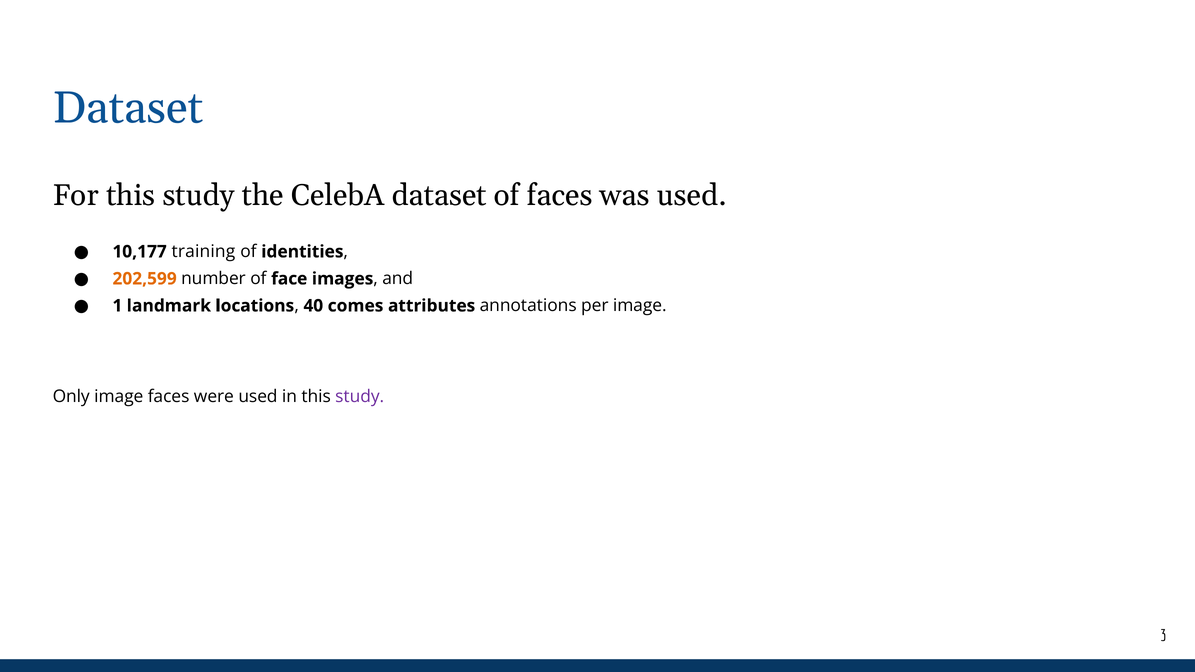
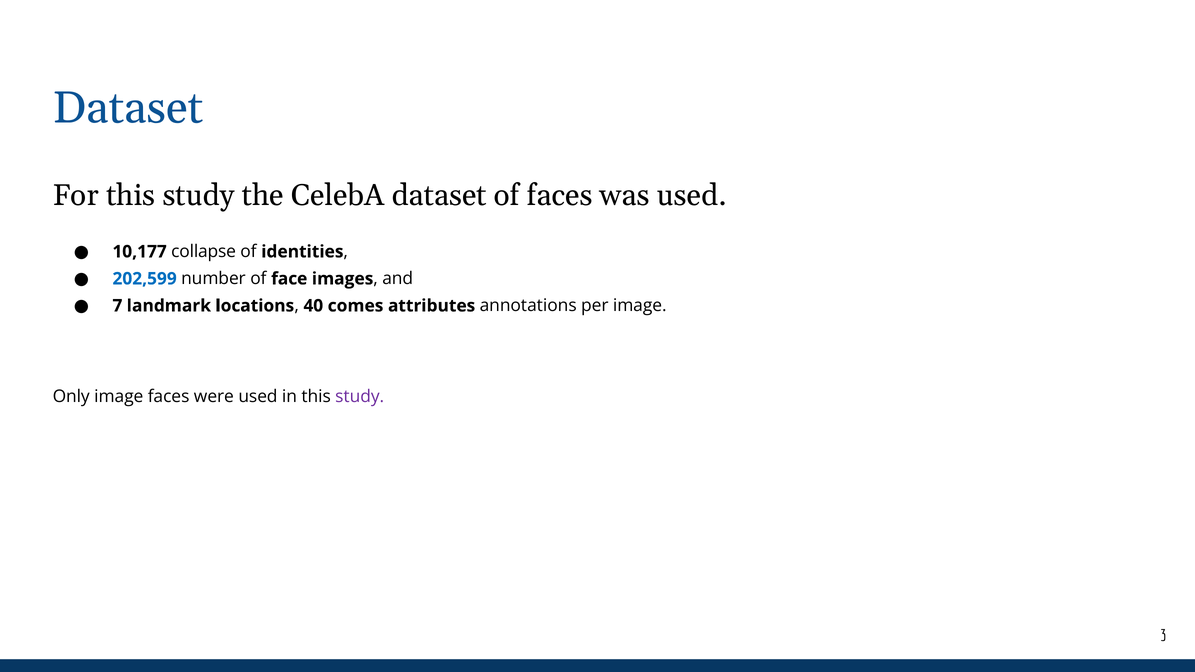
training: training -> collapse
202,599 colour: orange -> blue
1: 1 -> 7
